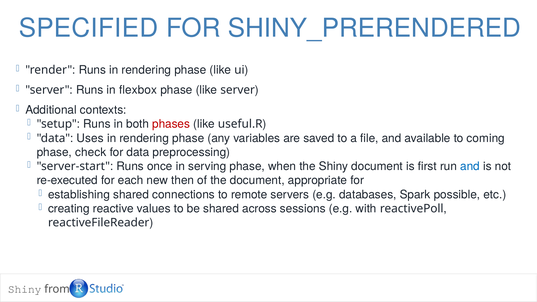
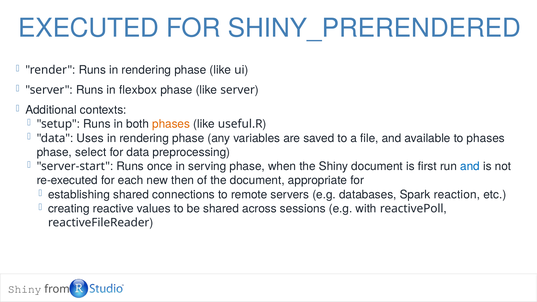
SPECIFIED: SPECIFIED -> EXECUTED
phases at (171, 124) colour: red -> orange
to coming: coming -> phases
check: check -> select
possible: possible -> reaction
